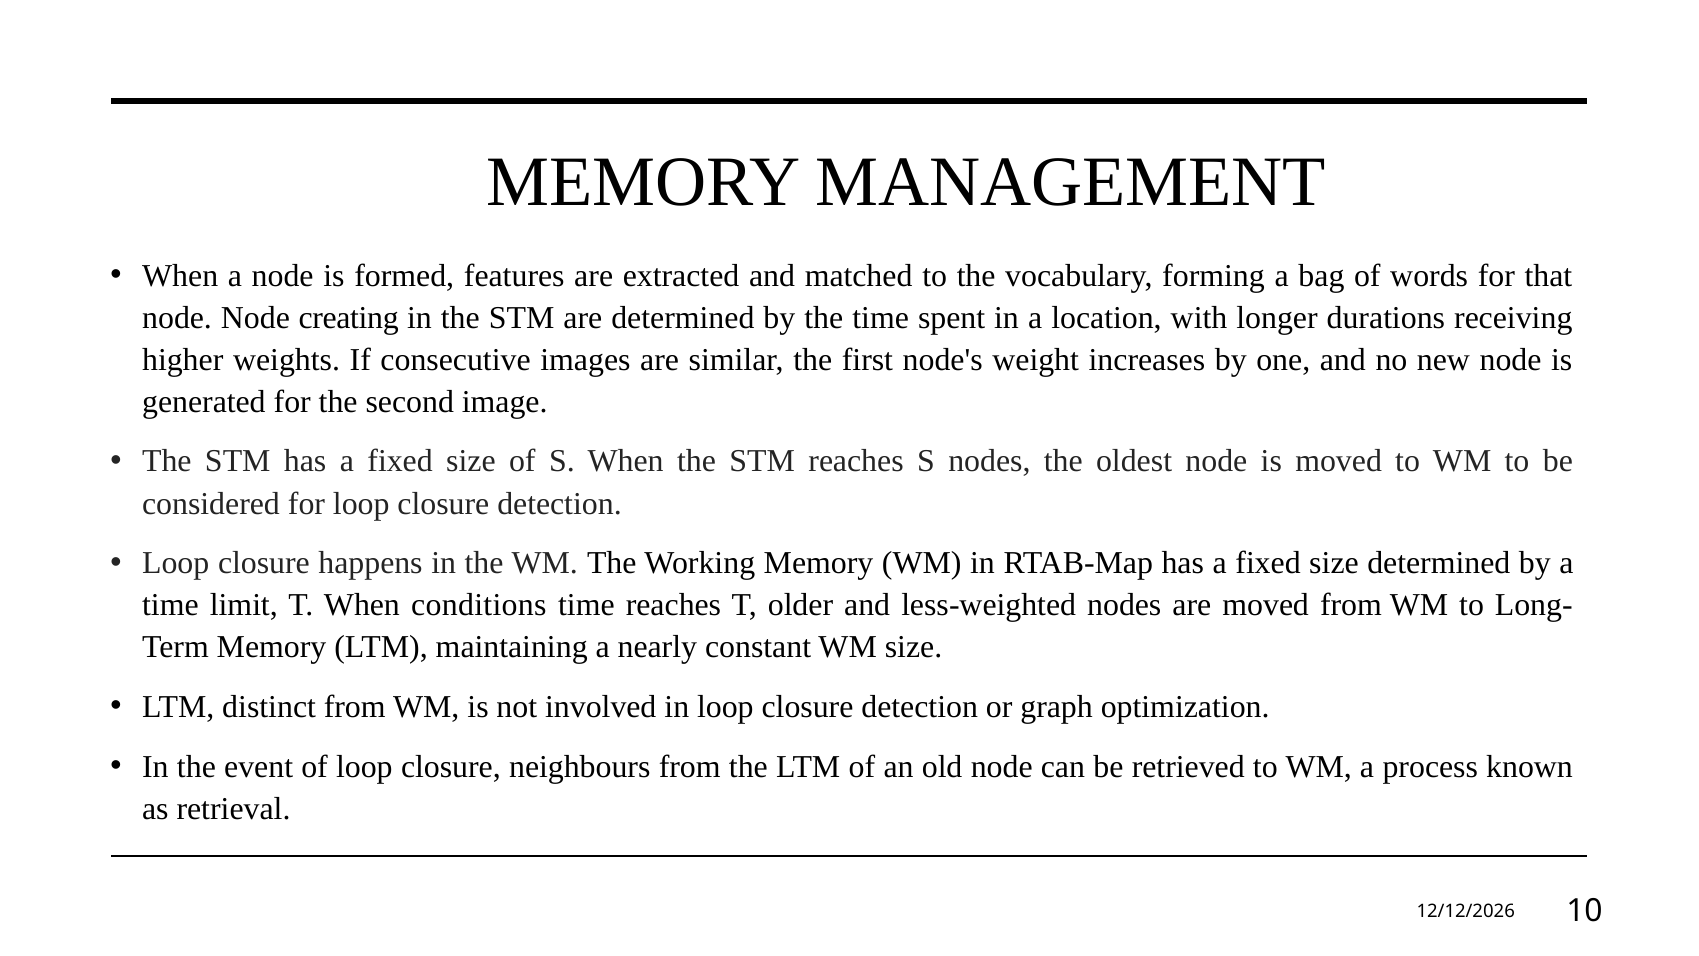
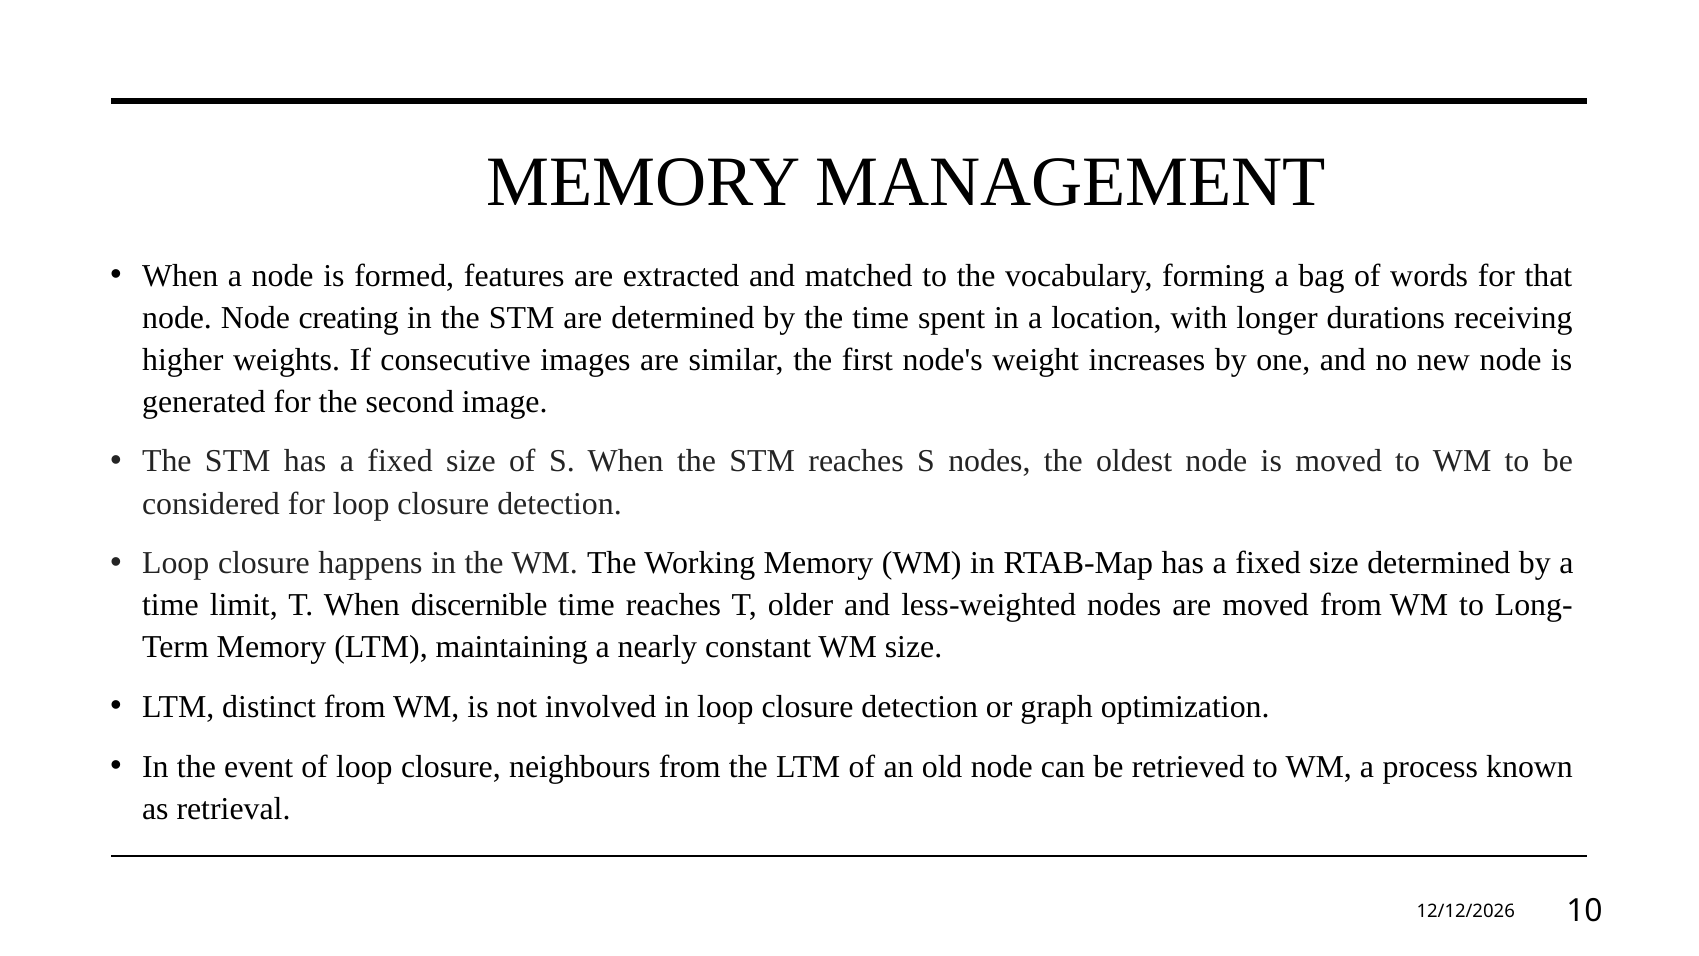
conditions: conditions -> discernible
